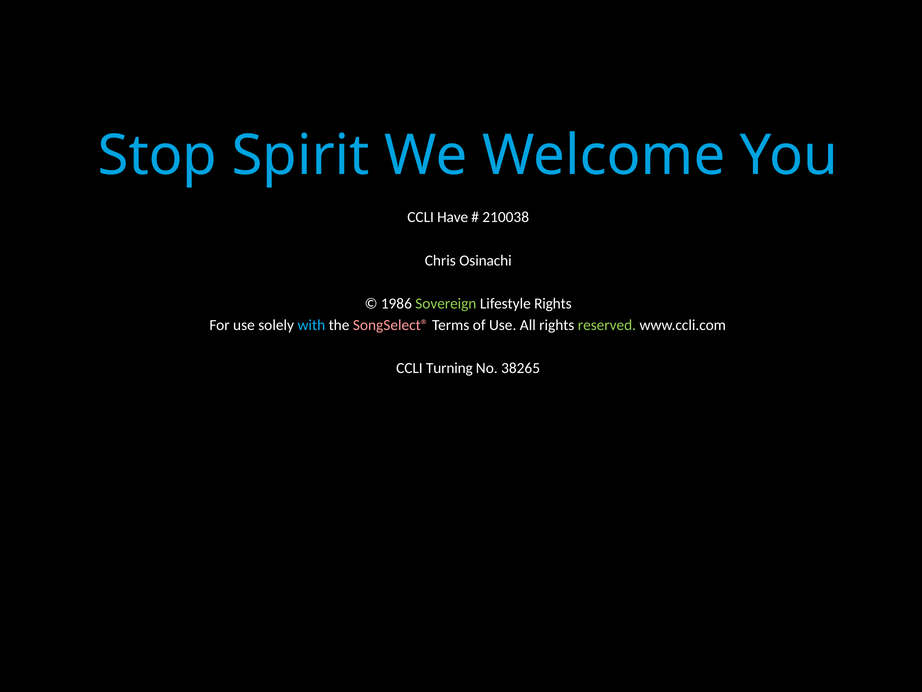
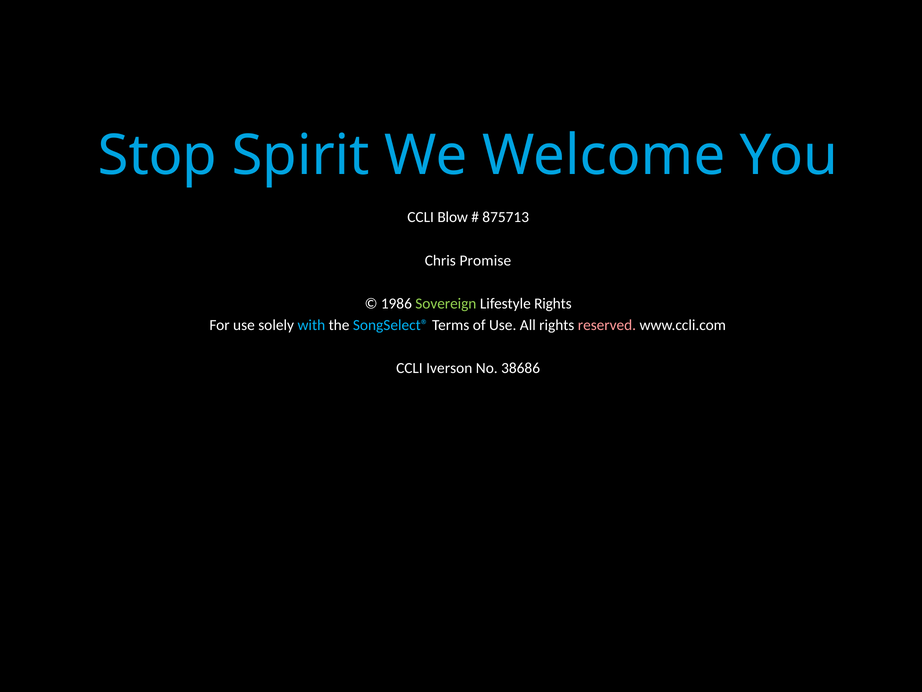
Have: Have -> Blow
210038: 210038 -> 875713
Osinachi: Osinachi -> Promise
SongSelect® colour: pink -> light blue
reserved colour: light green -> pink
Turning: Turning -> Iverson
38265: 38265 -> 38686
